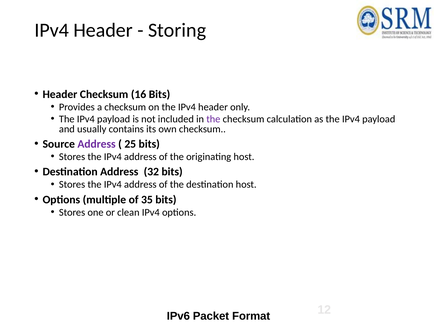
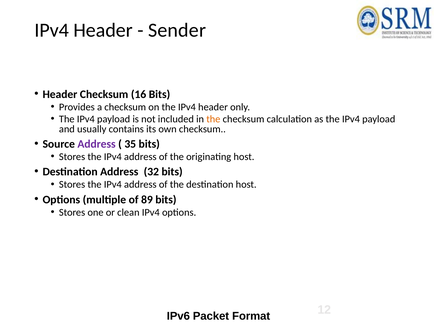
Storing: Storing -> Sender
the at (213, 119) colour: purple -> orange
25: 25 -> 35
35: 35 -> 89
